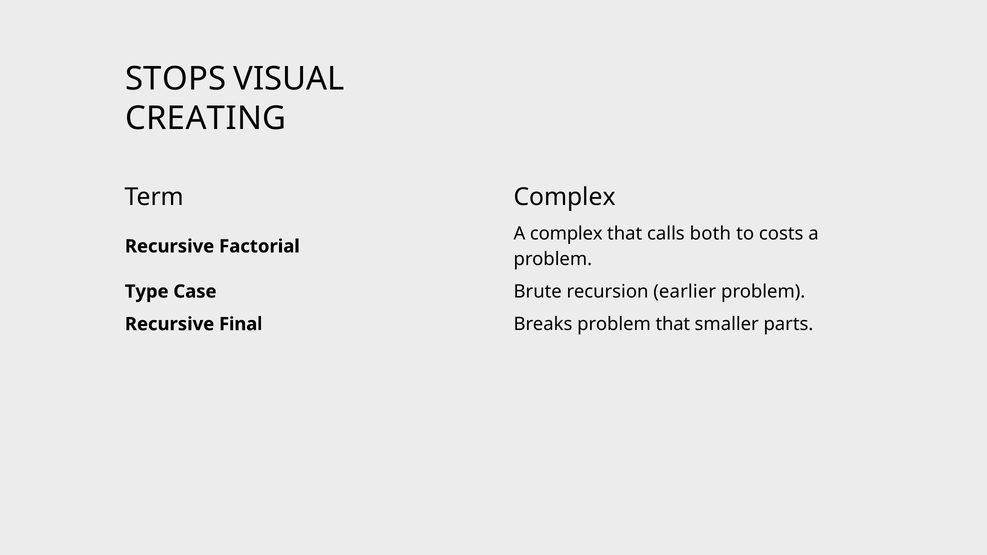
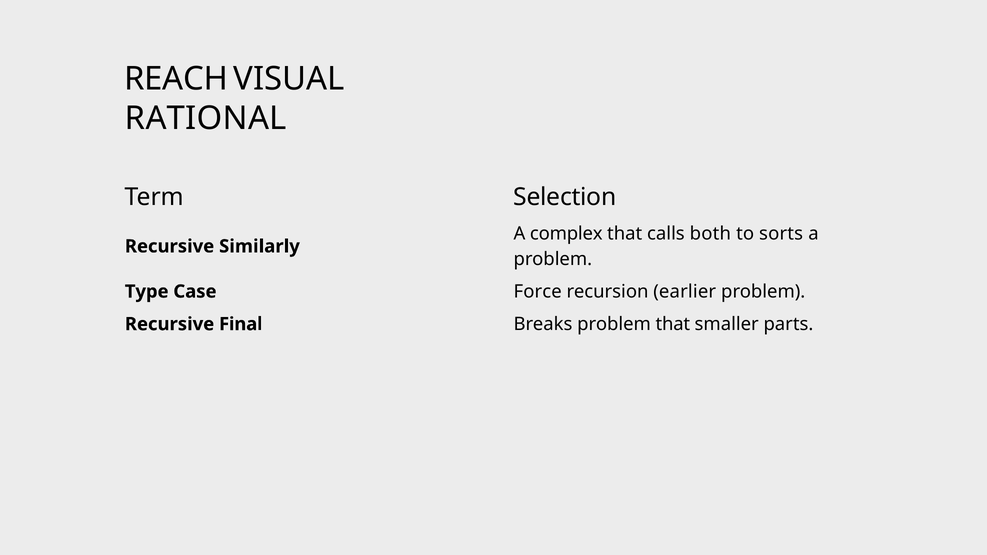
STOPS: STOPS -> REACH
CREATING: CREATING -> RATIONAL
Term Complex: Complex -> Selection
costs: costs -> sorts
Factorial: Factorial -> Similarly
Brute: Brute -> Force
